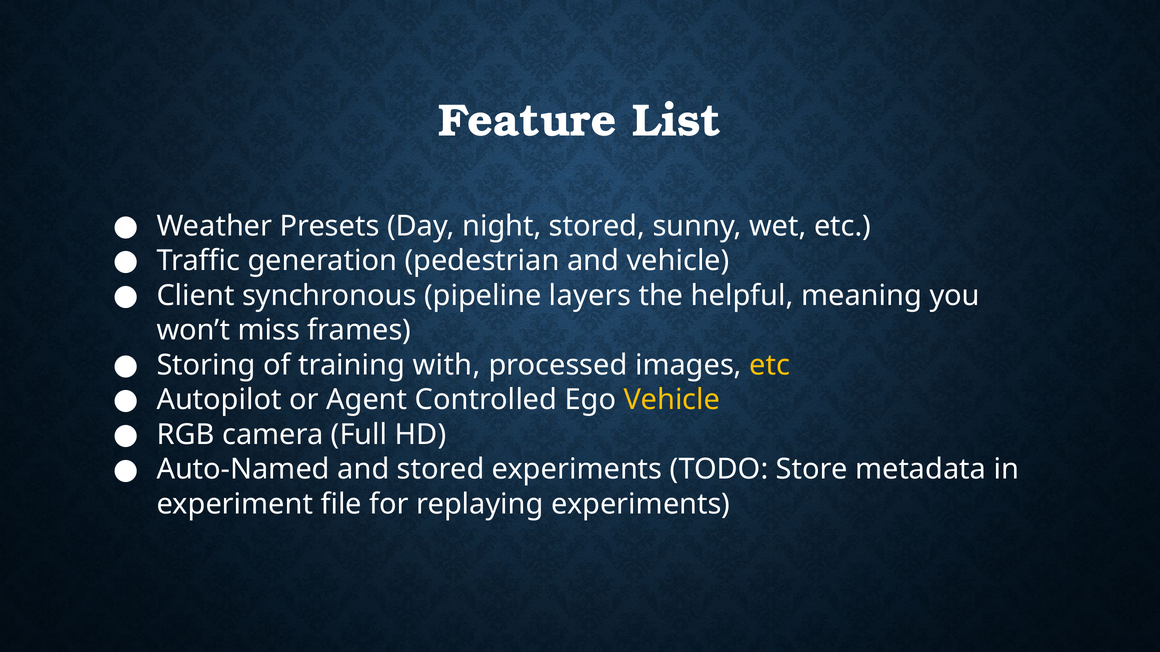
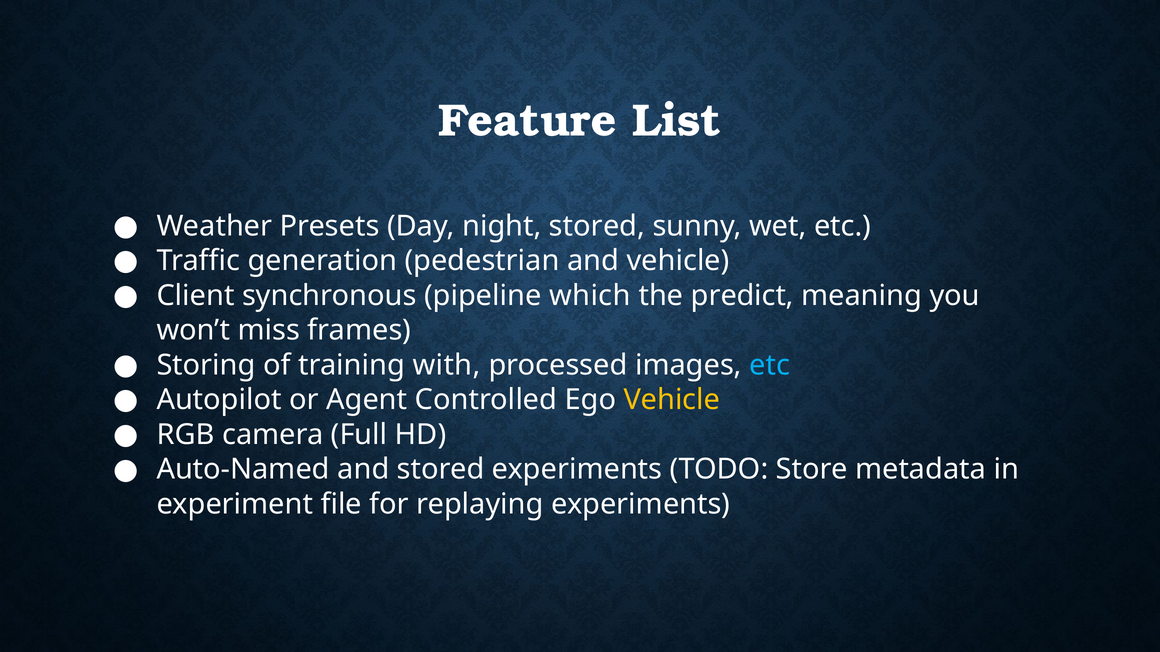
layers: layers -> which
helpful: helpful -> predict
etc at (770, 365) colour: yellow -> light blue
